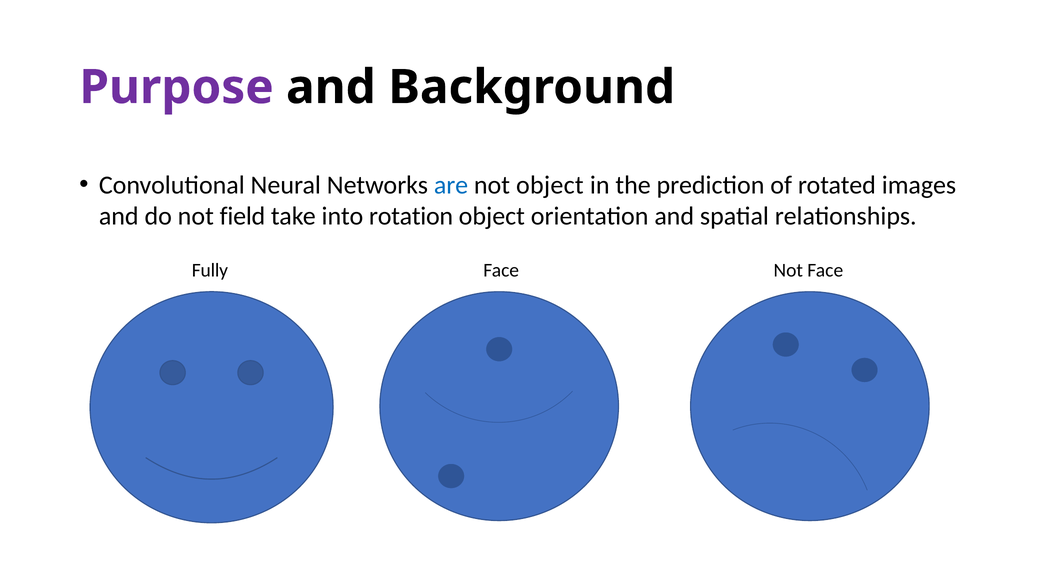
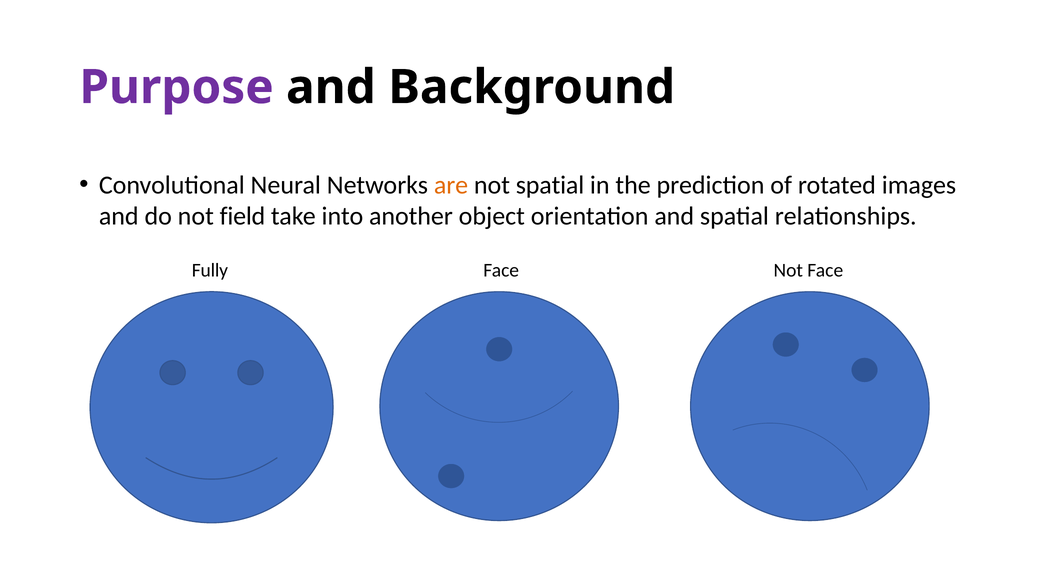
are colour: blue -> orange
not object: object -> spatial
rotation: rotation -> another
